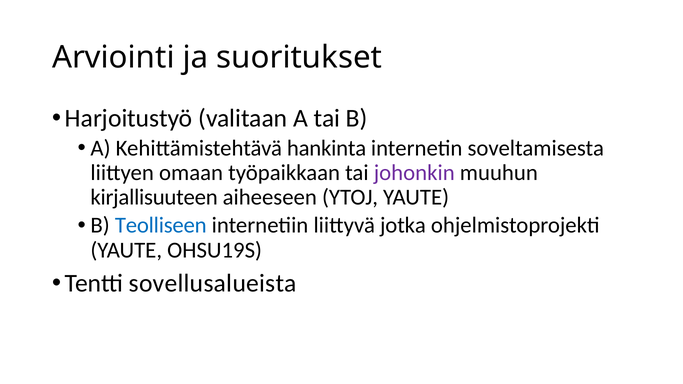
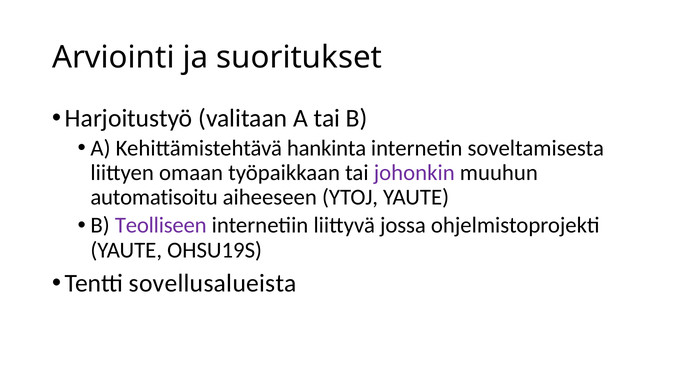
kirjallisuuteen: kirjallisuuteen -> automatisoitu
Teolliseen colour: blue -> purple
jotka: jotka -> jossa
